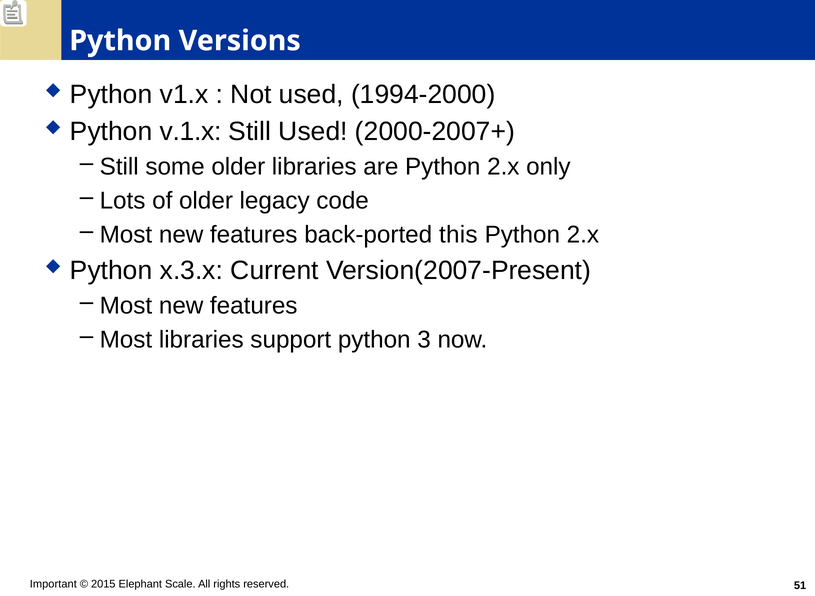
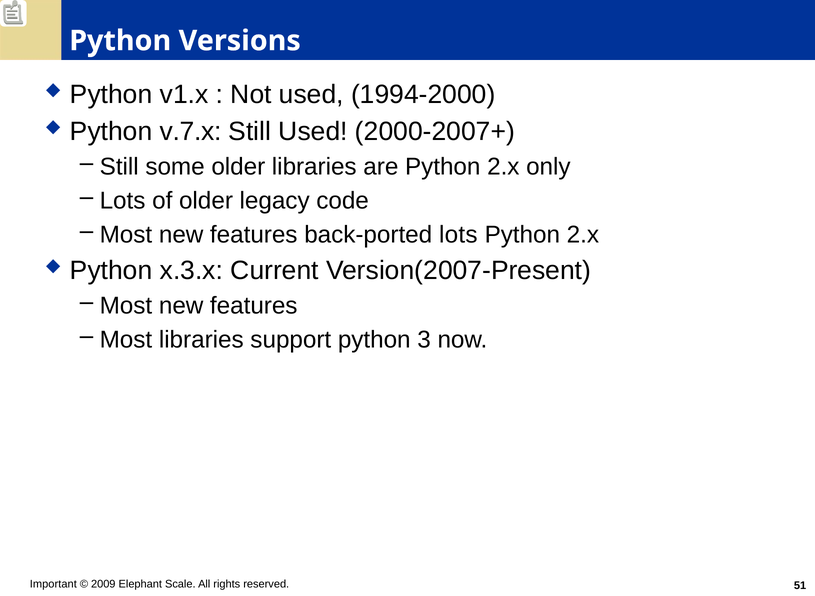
v.1.x: v.1.x -> v.7.x
back-ported this: this -> lots
2015: 2015 -> 2009
